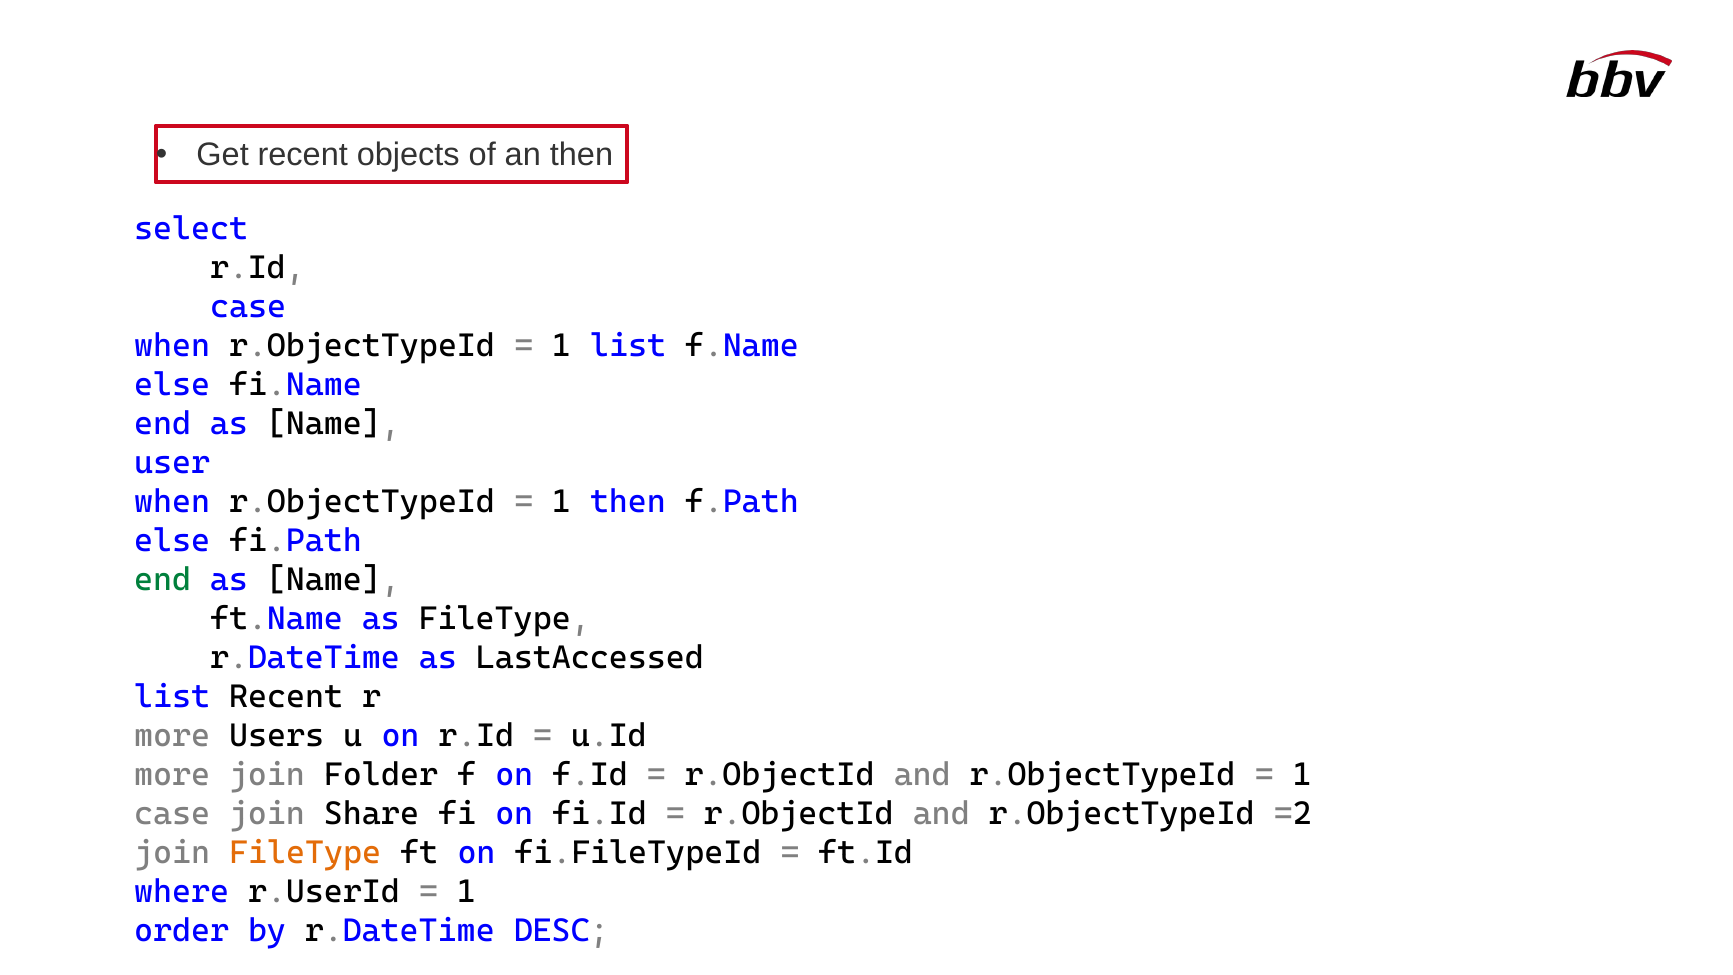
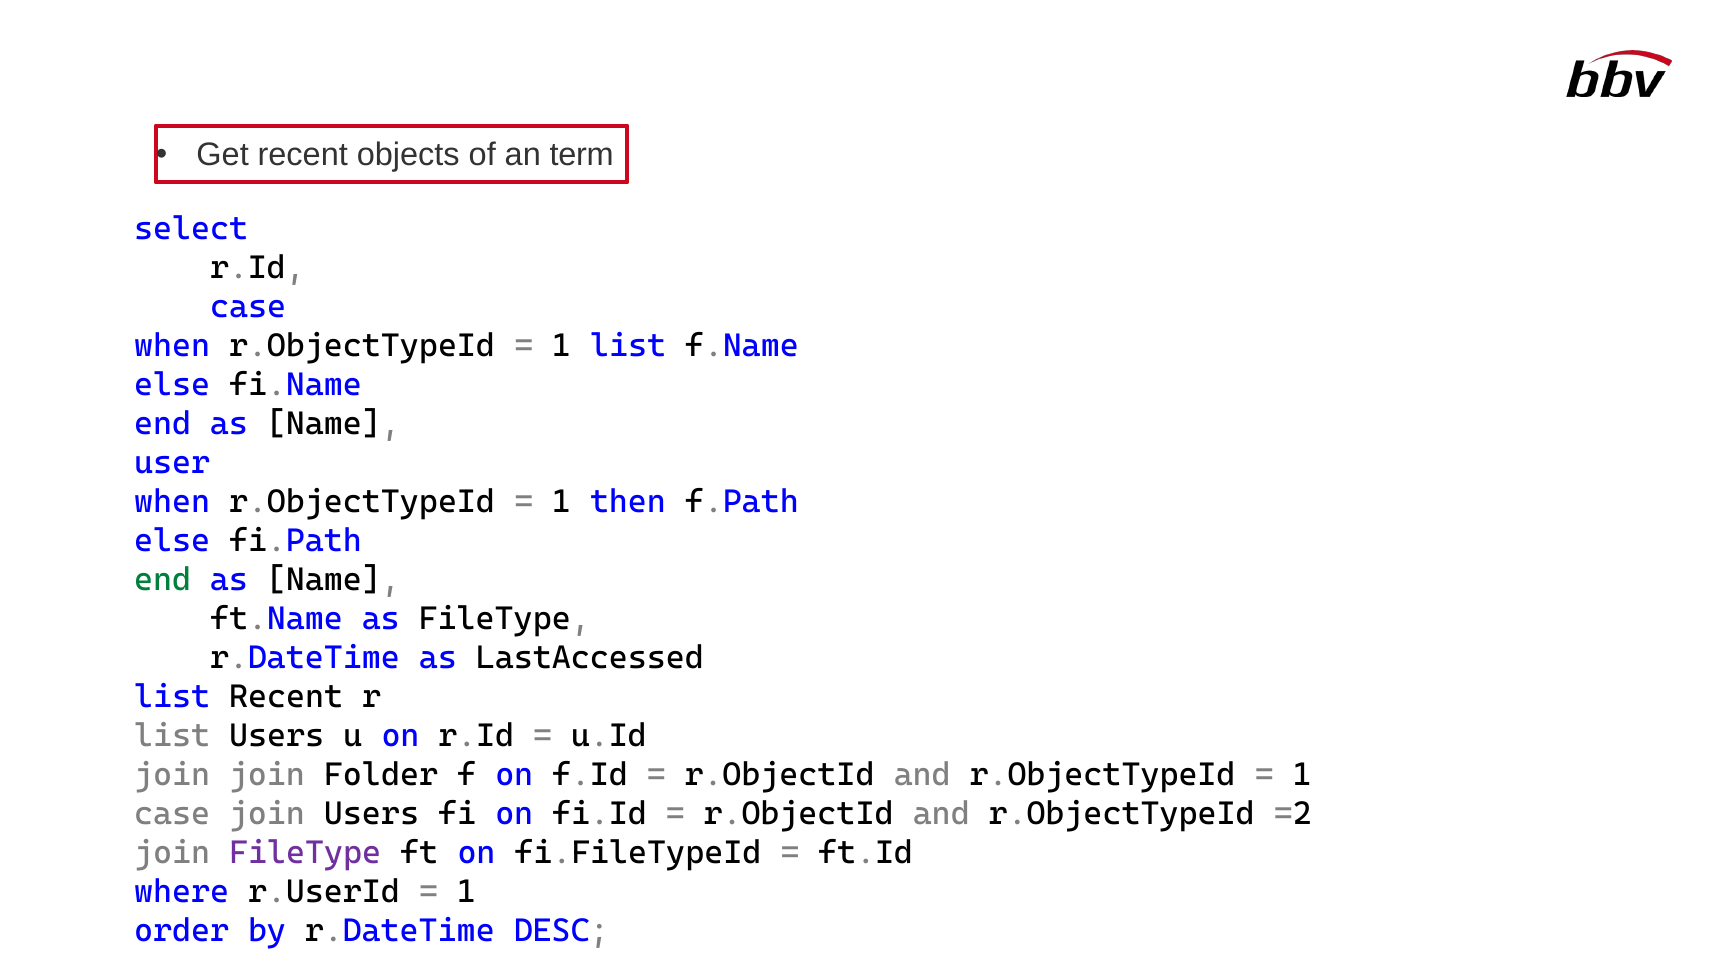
an then: then -> term
more at (172, 735): more -> list
more at (172, 774): more -> join
join Share: Share -> Users
FileType at (305, 852) colour: orange -> purple
